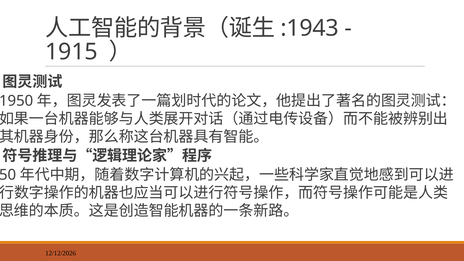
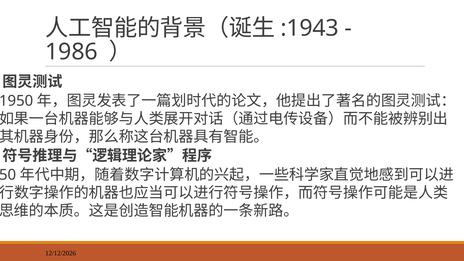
1915: 1915 -> 1986
